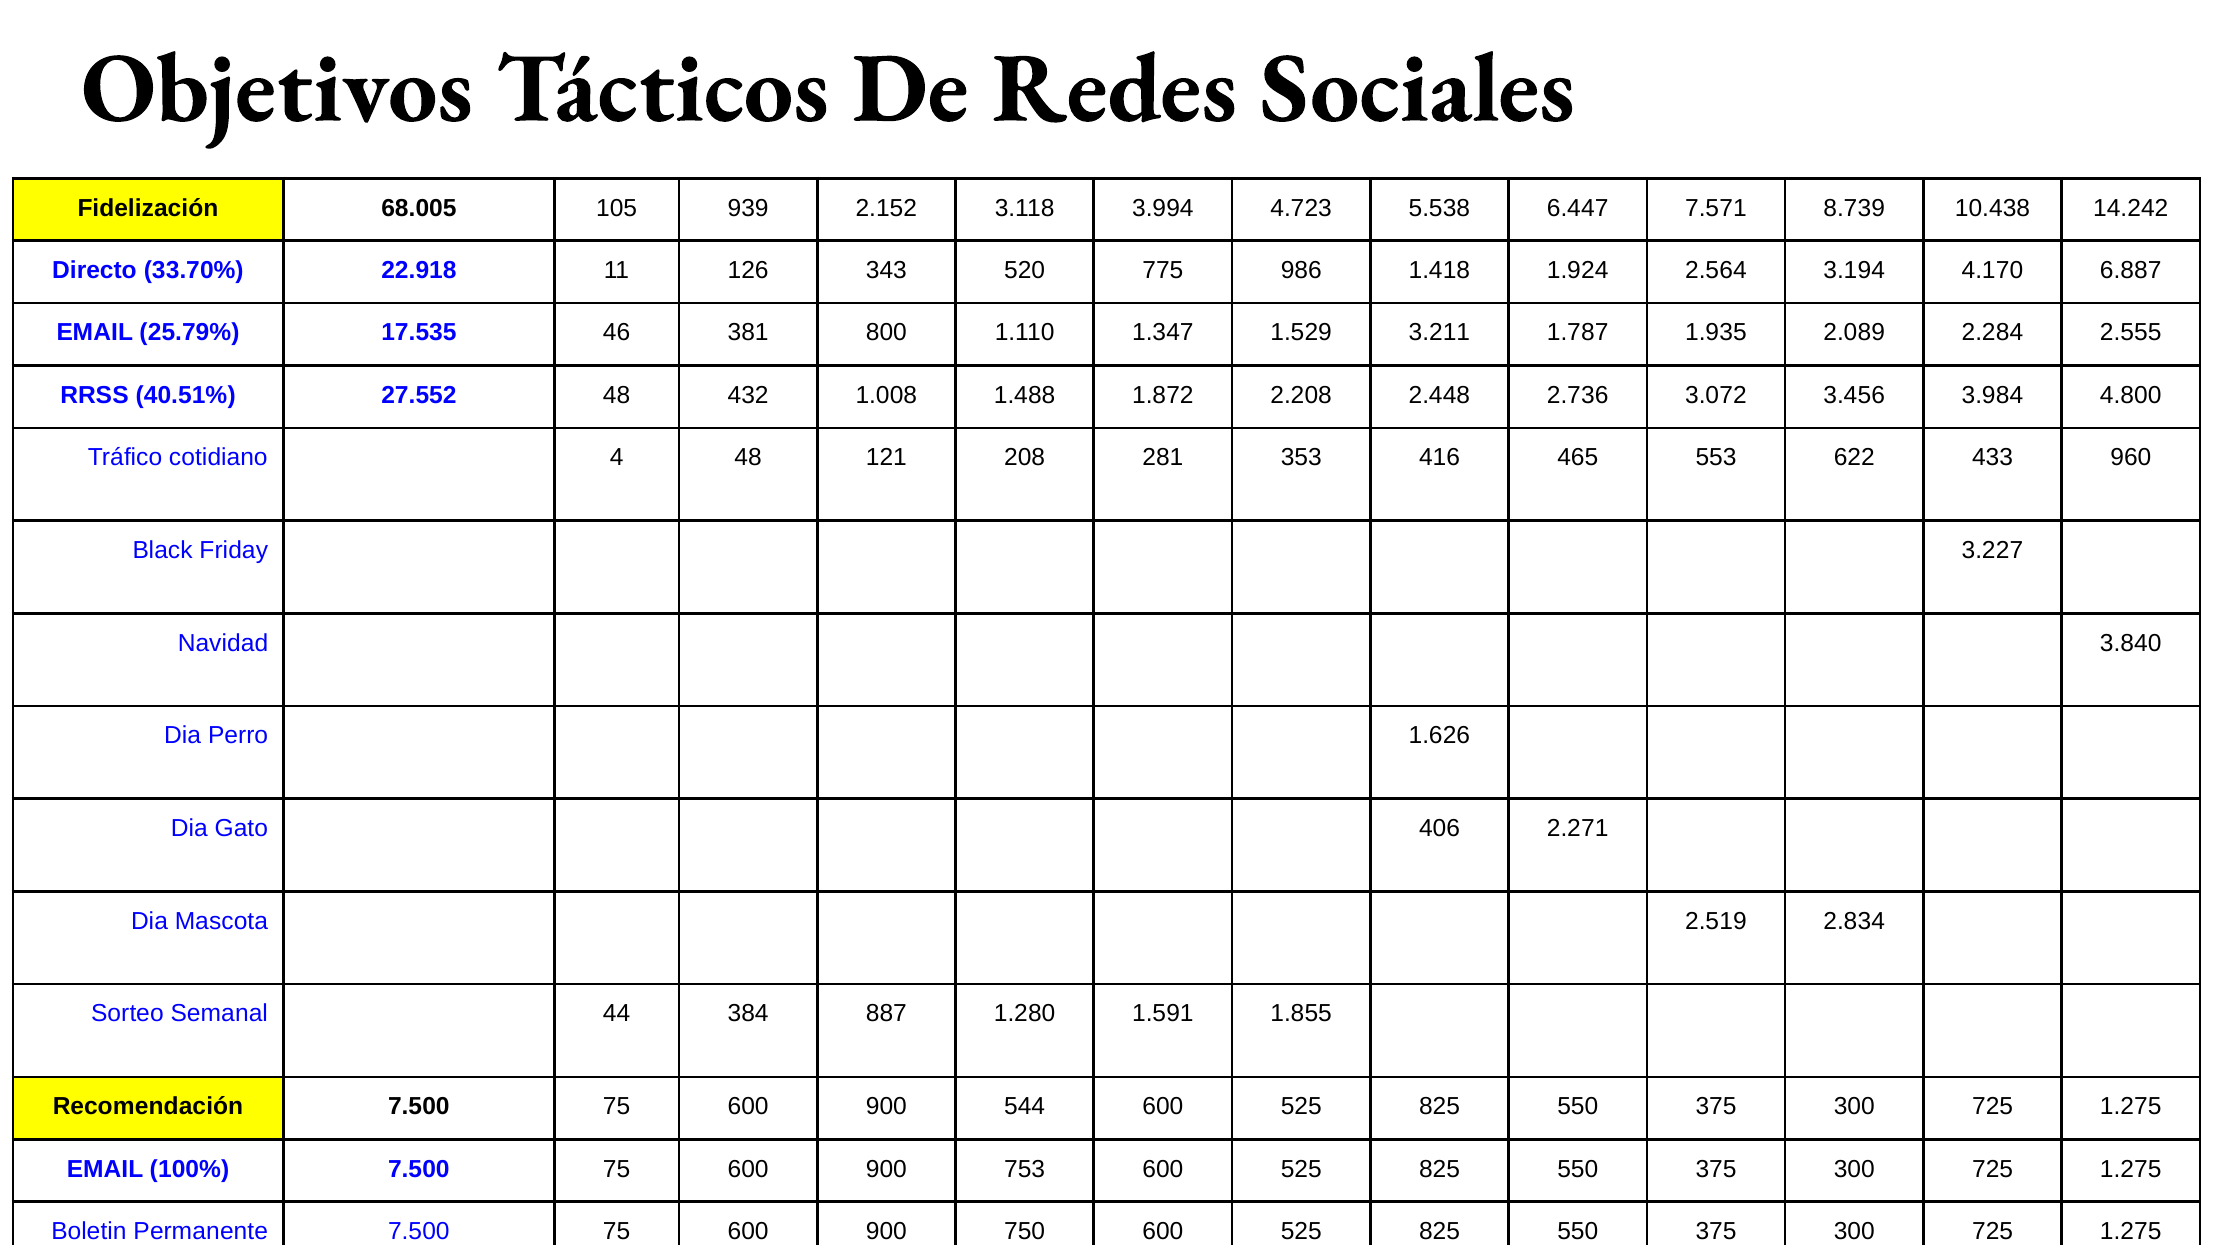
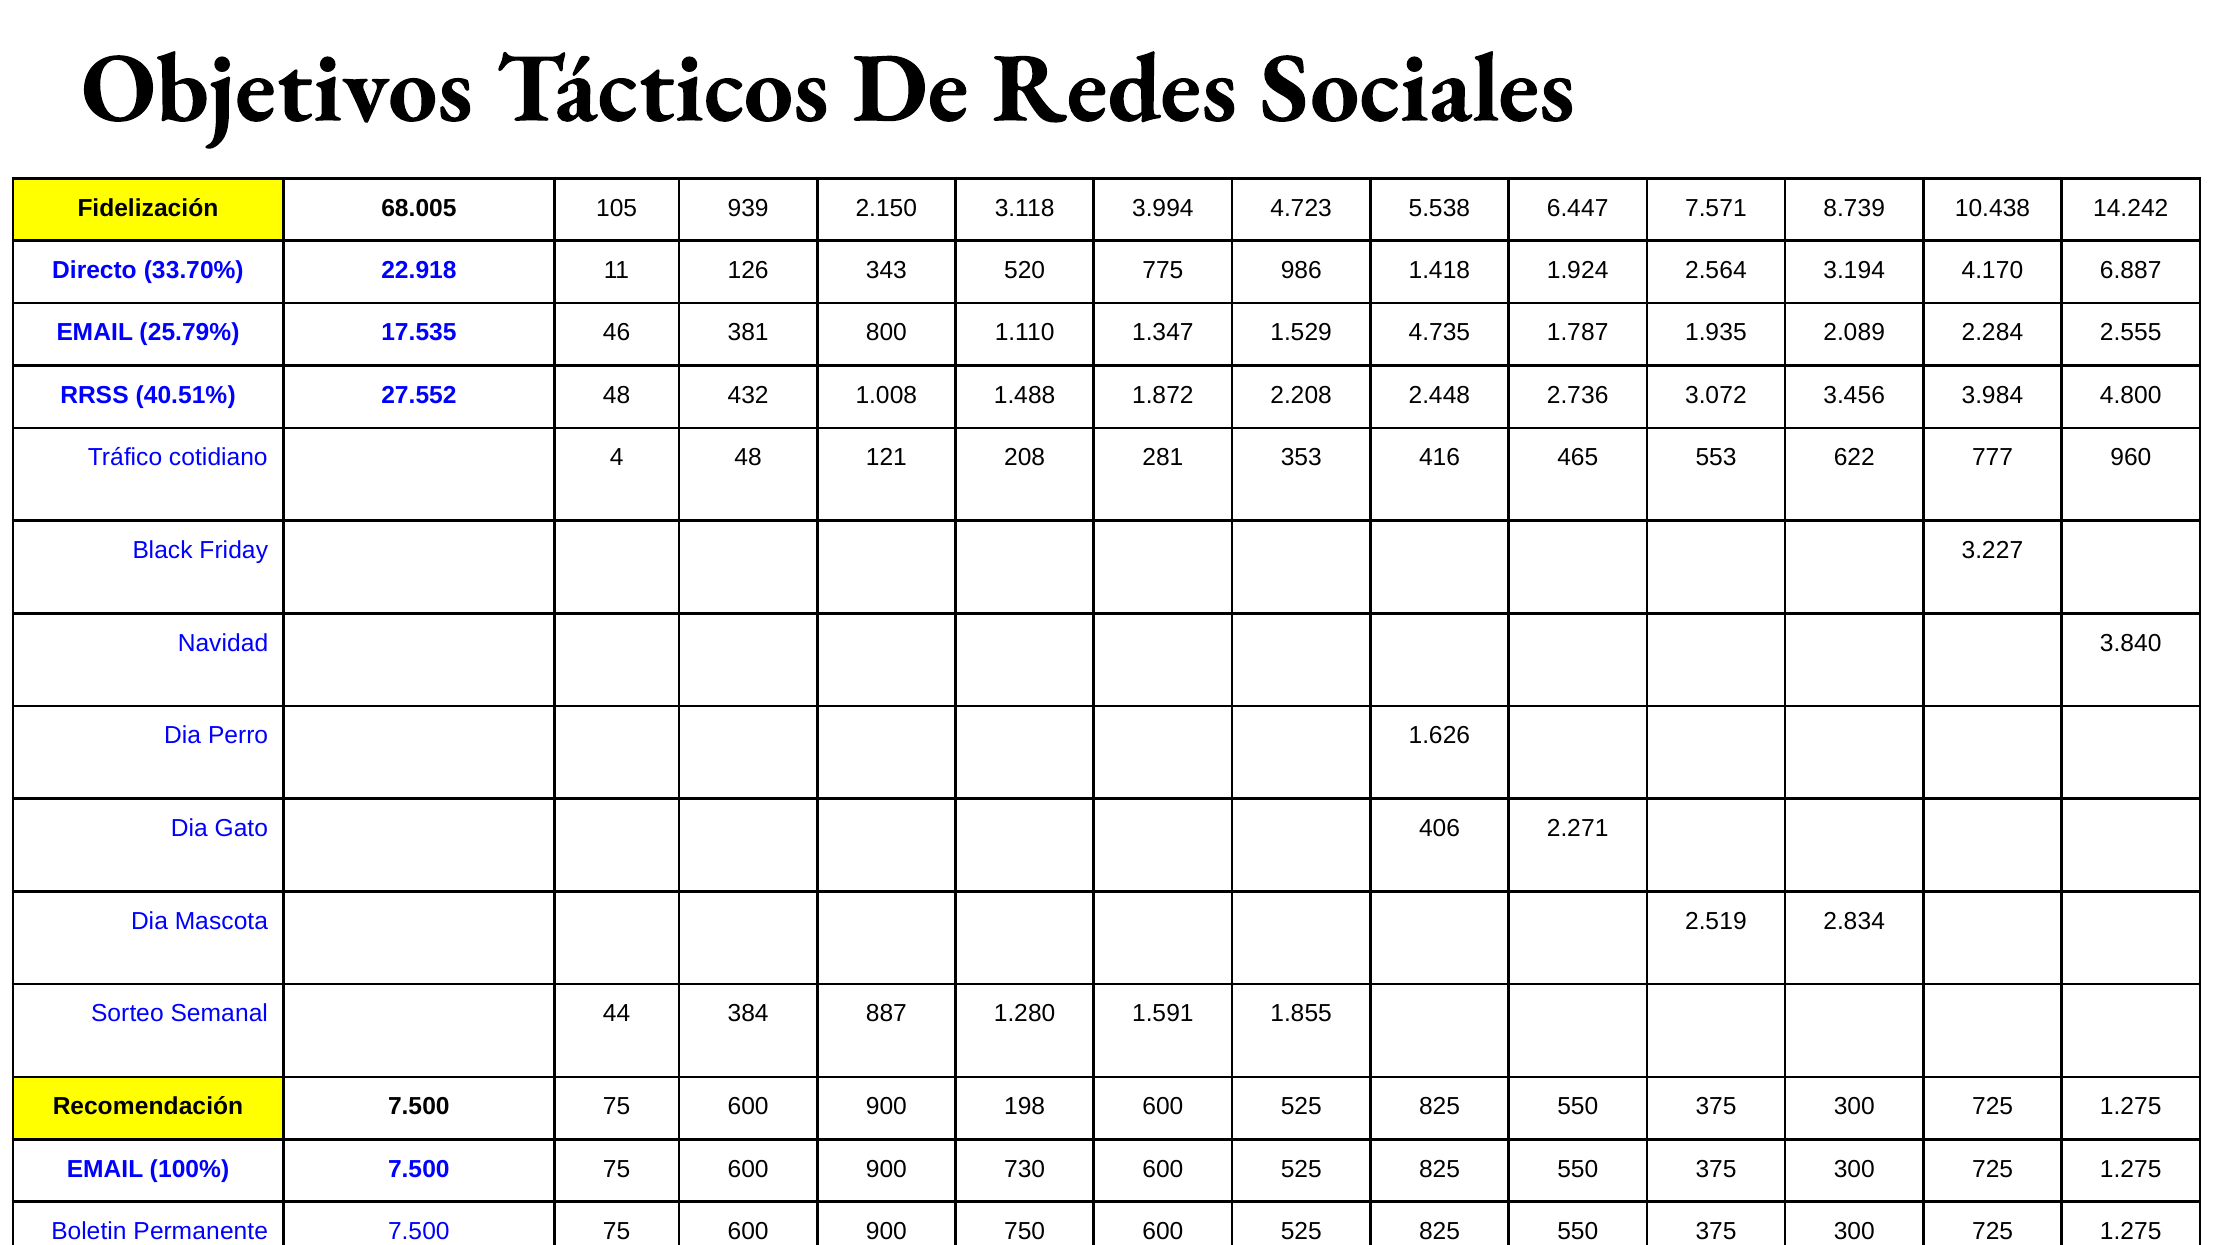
2.152: 2.152 -> 2.150
3.211: 3.211 -> 4.735
433: 433 -> 777
544: 544 -> 198
753: 753 -> 730
